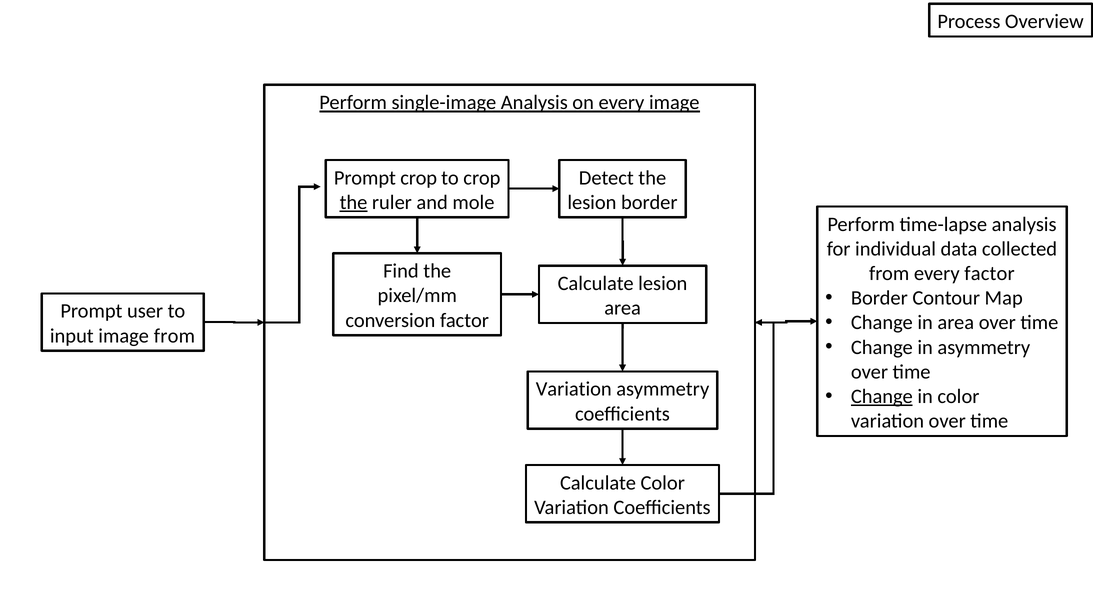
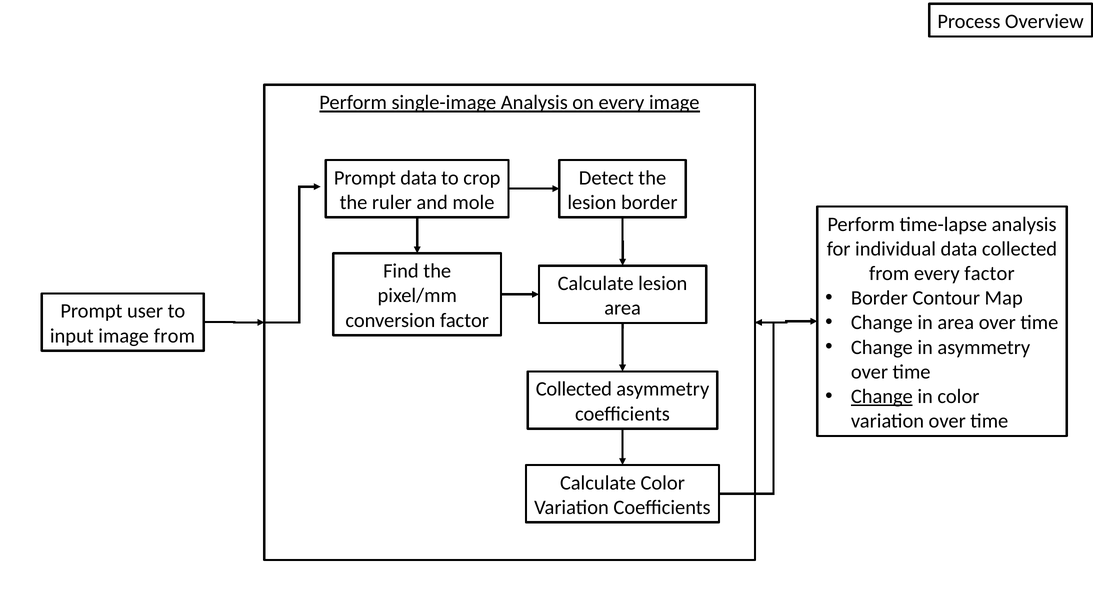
Prompt crop: crop -> data
the at (354, 202) underline: present -> none
Variation at (574, 389): Variation -> Collected
